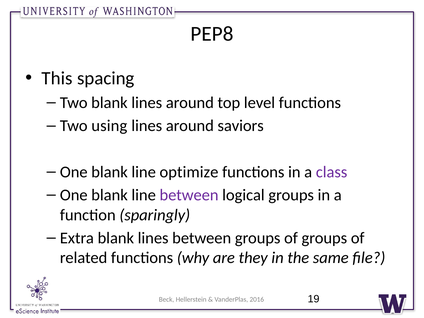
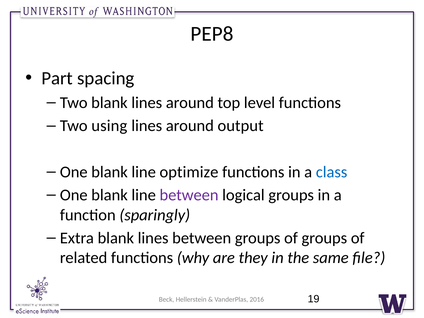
This: This -> Part
saviors: saviors -> output
class colour: purple -> blue
